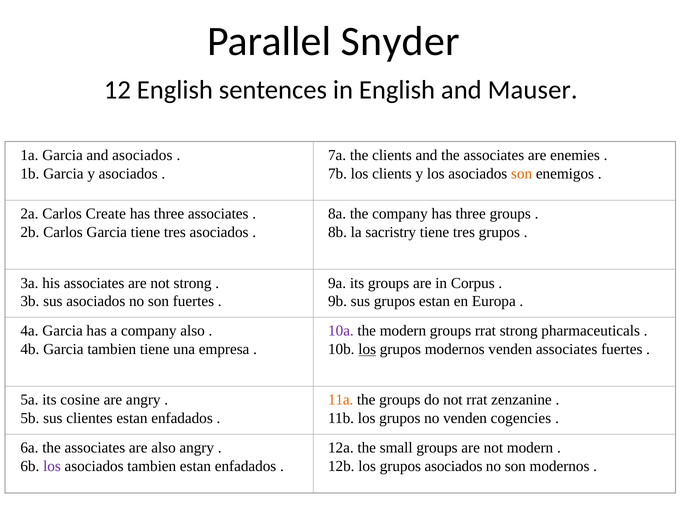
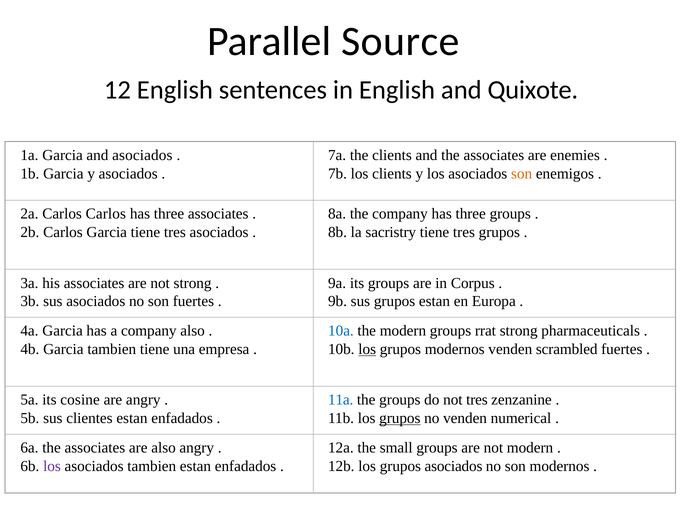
Snyder: Snyder -> Source
Mauser: Mauser -> Quixote
Carlos Create: Create -> Carlos
10a colour: purple -> blue
venden associates: associates -> scrambled
11a colour: orange -> blue
not rrat: rrat -> tres
grupos at (400, 418) underline: none -> present
cogencies: cogencies -> numerical
